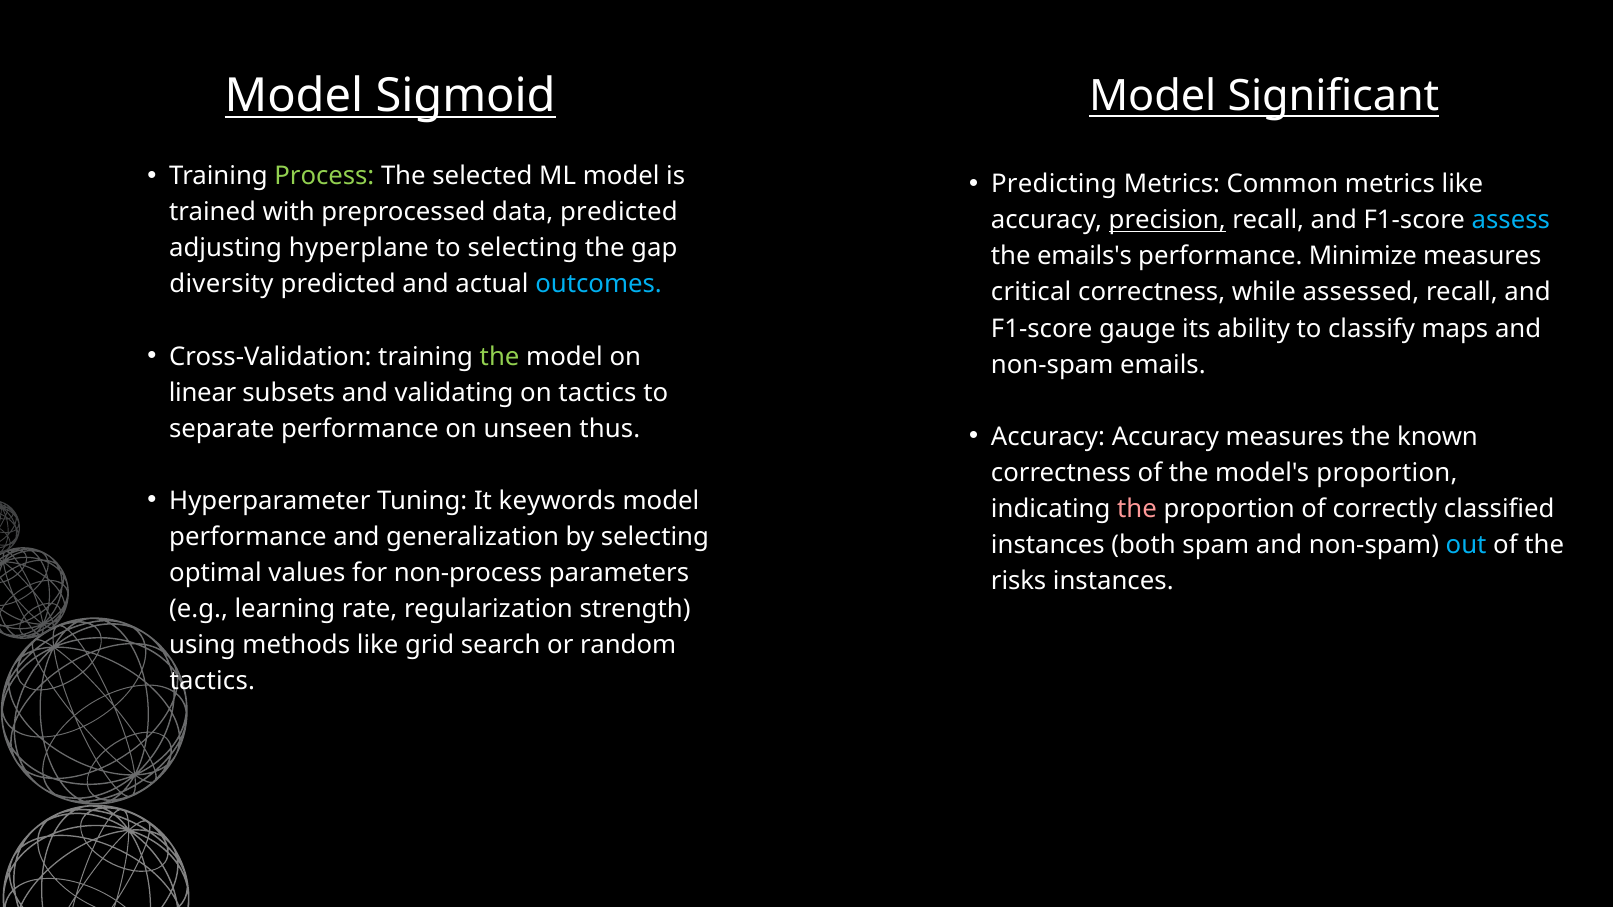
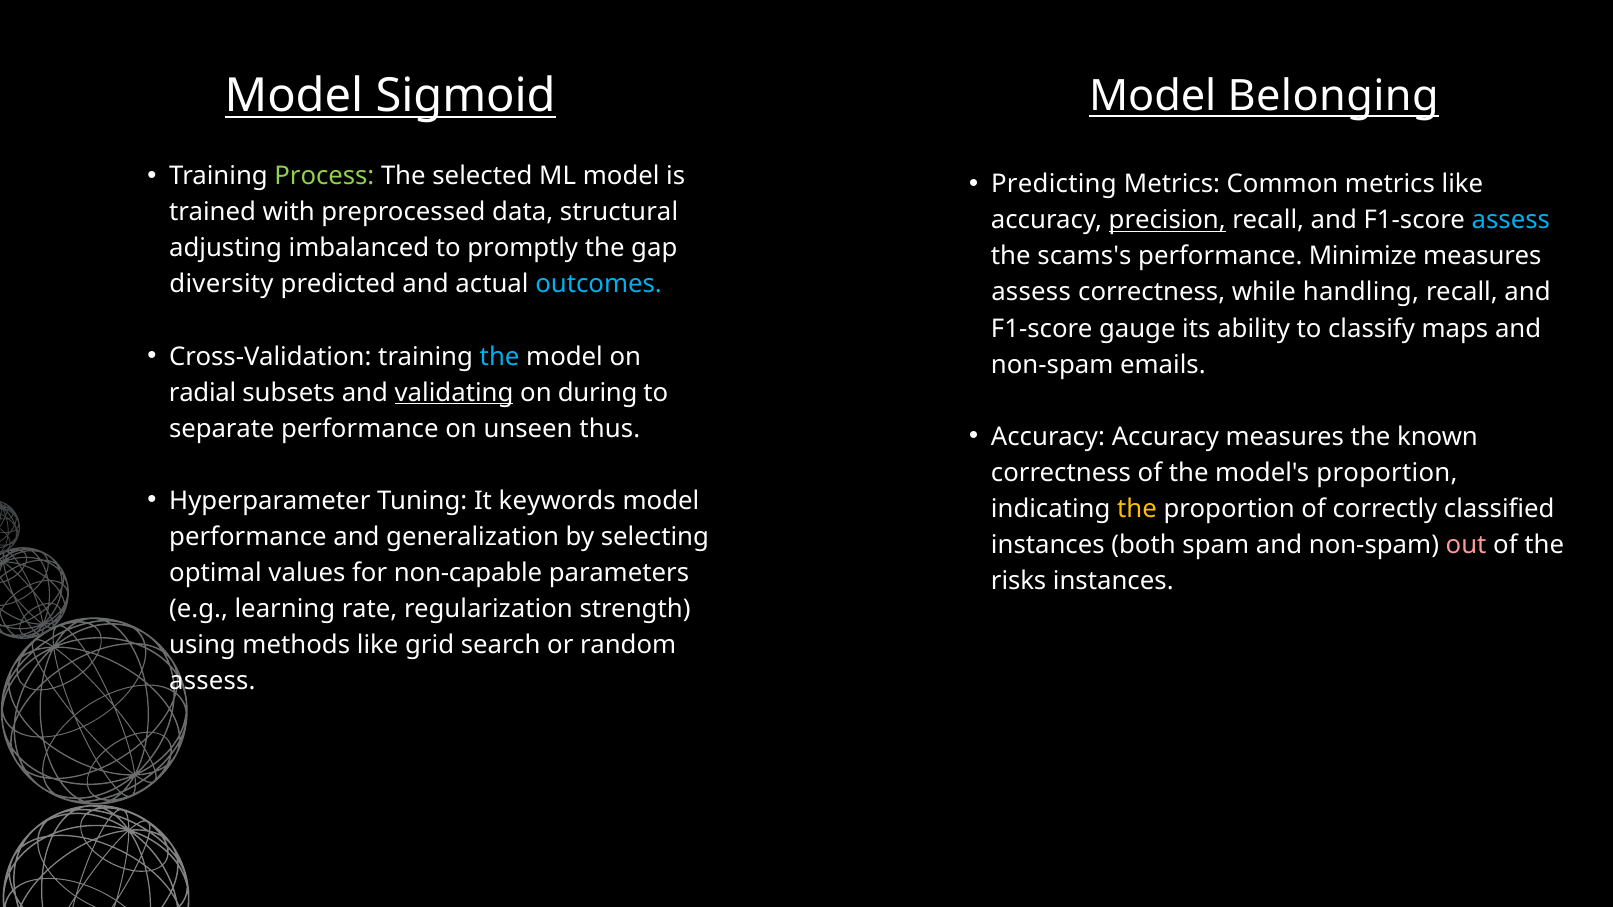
Significant: Significant -> Belonging
data predicted: predicted -> structural
hyperplane: hyperplane -> imbalanced
to selecting: selecting -> promptly
emails's: emails's -> scams's
critical at (1031, 293): critical -> assess
assessed: assessed -> handling
the at (500, 357) colour: light green -> light blue
linear: linear -> radial
validating underline: none -> present
on tactics: tactics -> during
the at (1137, 509) colour: pink -> yellow
out colour: light blue -> pink
non-process: non-process -> non-capable
tactics at (212, 681): tactics -> assess
